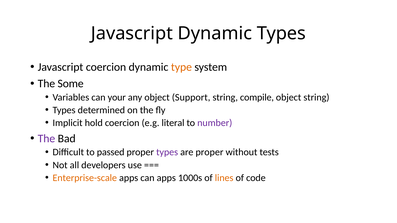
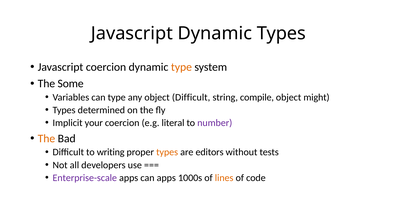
can your: your -> type
object Support: Support -> Difficult
object string: string -> might
hold: hold -> your
The at (46, 139) colour: purple -> orange
passed: passed -> writing
types at (167, 152) colour: purple -> orange
are proper: proper -> editors
Enterprise-scale colour: orange -> purple
